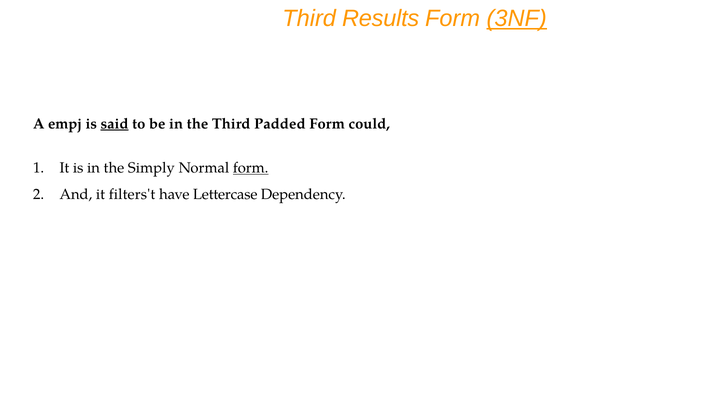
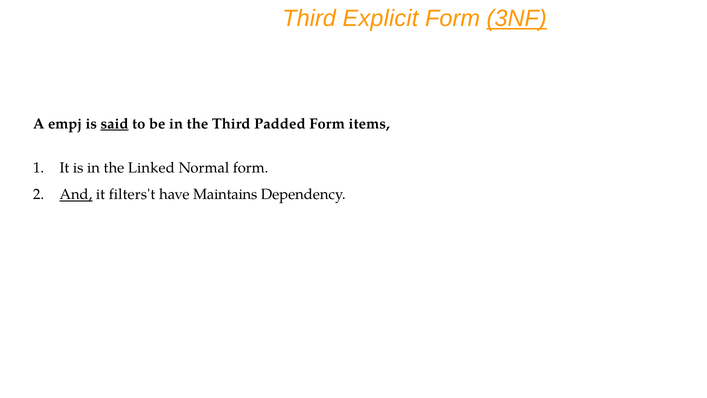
Results: Results -> Explicit
could: could -> items
Simply: Simply -> Linked
form at (251, 168) underline: present -> none
And underline: none -> present
Lettercase: Lettercase -> Maintains
